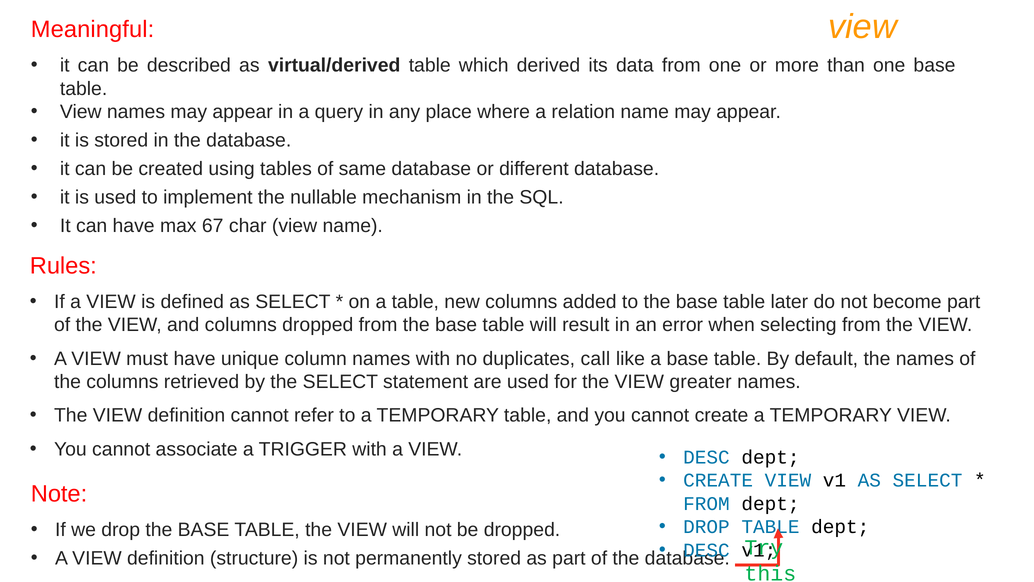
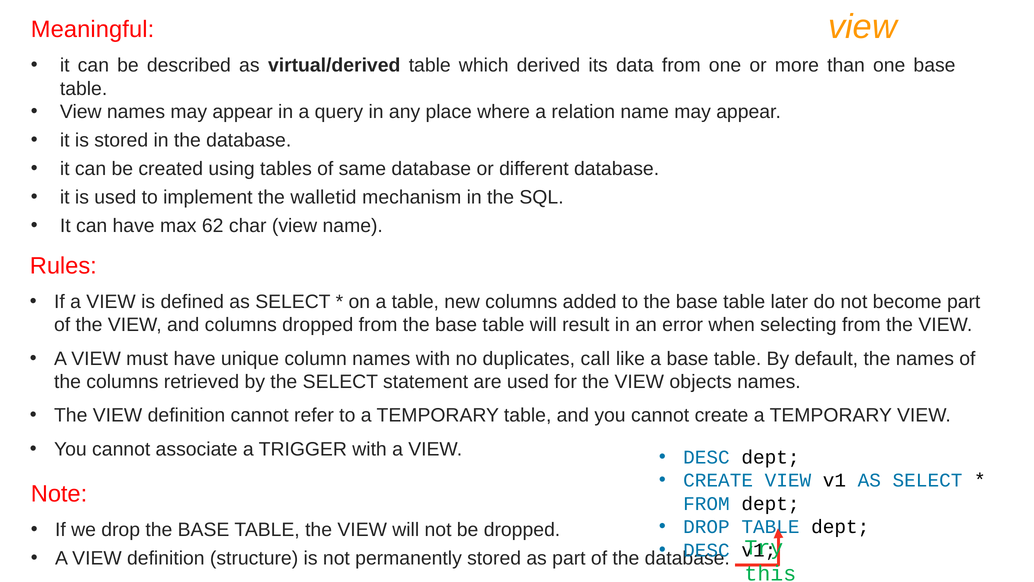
nullable: nullable -> walletid
67: 67 -> 62
greater: greater -> objects
